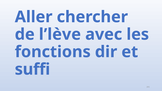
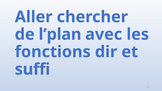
l’lève: l’lève -> l’plan
